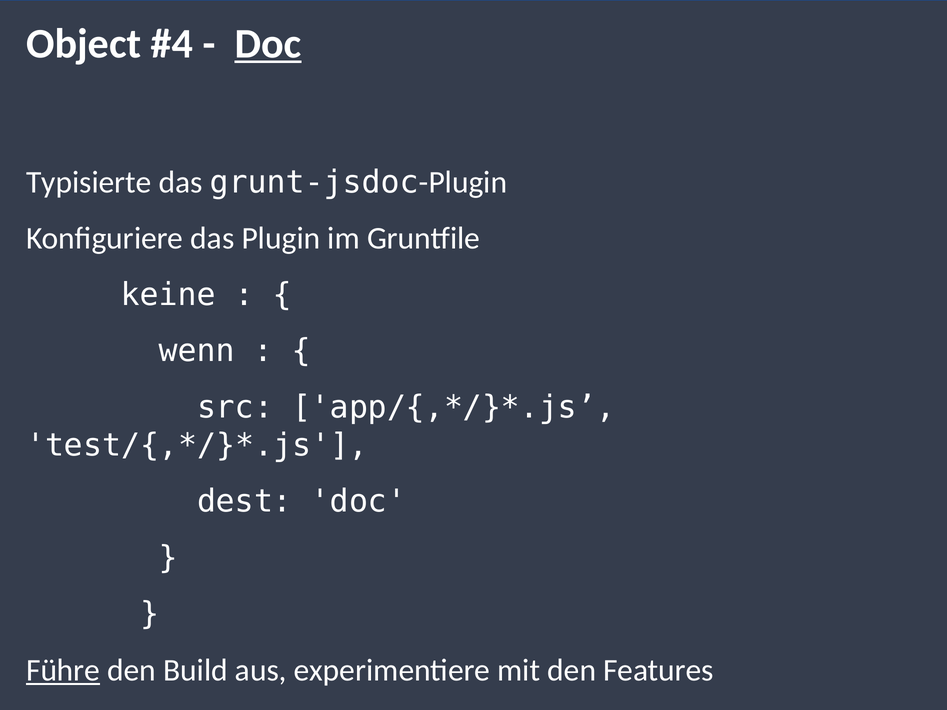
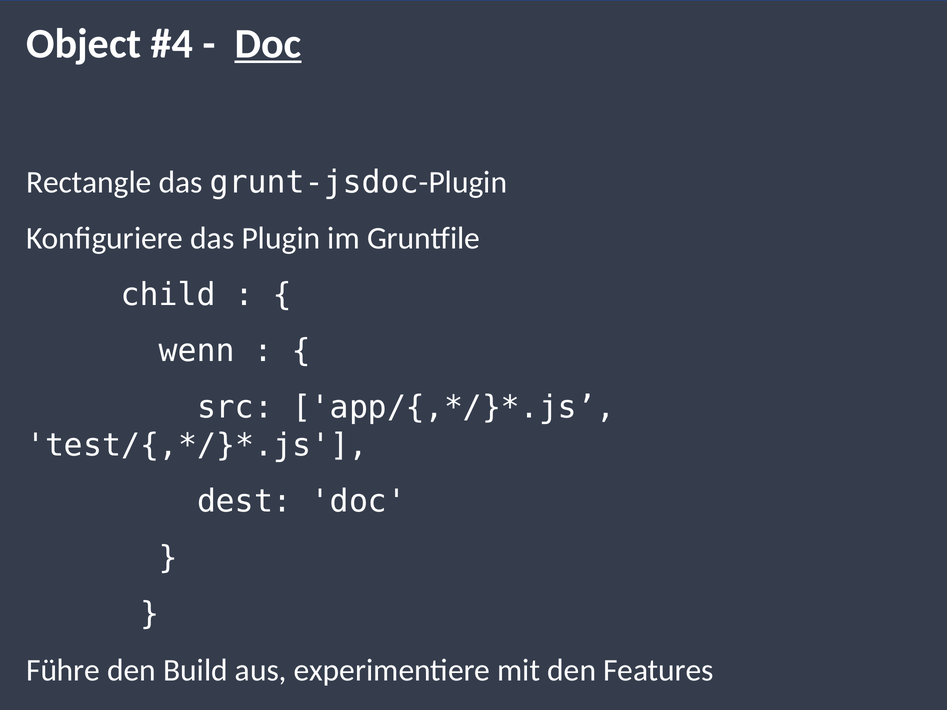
Typisierte: Typisierte -> Rectangle
keine: keine -> child
Führe underline: present -> none
